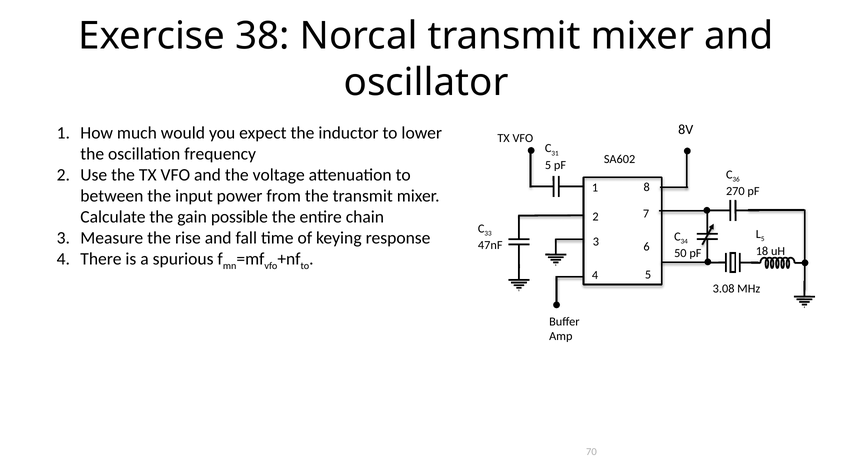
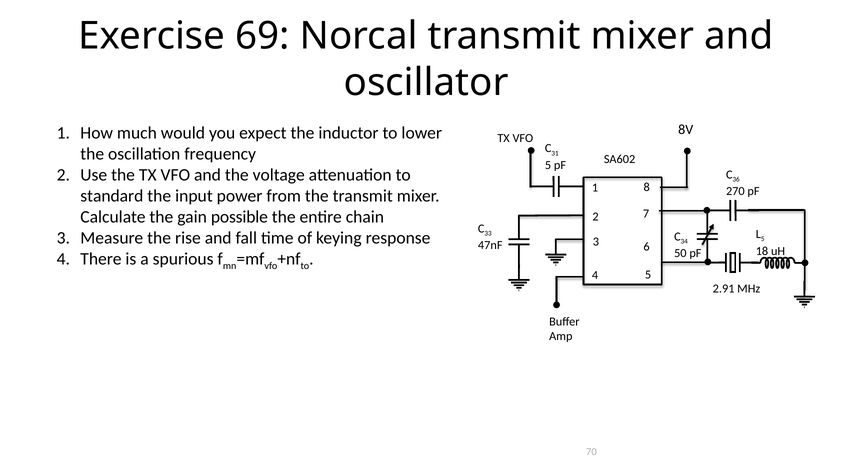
38: 38 -> 69
between: between -> standard
3.08: 3.08 -> 2.91
